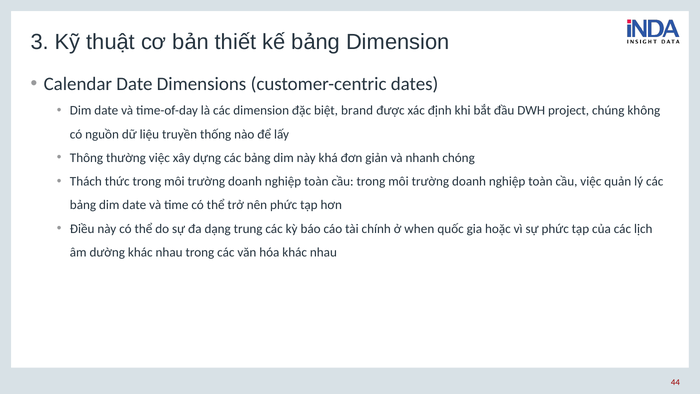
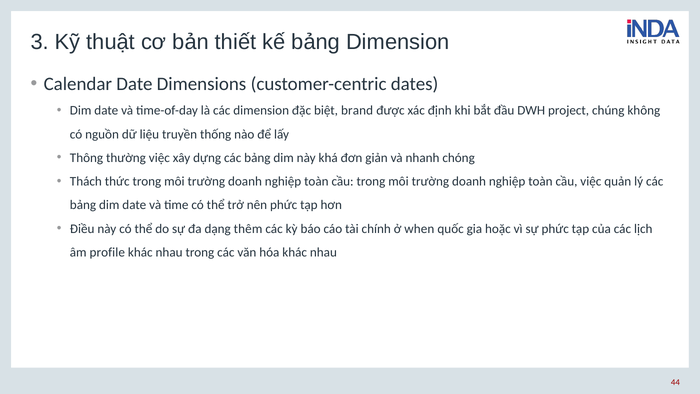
trung: trung -> thêm
dường: dường -> profile
